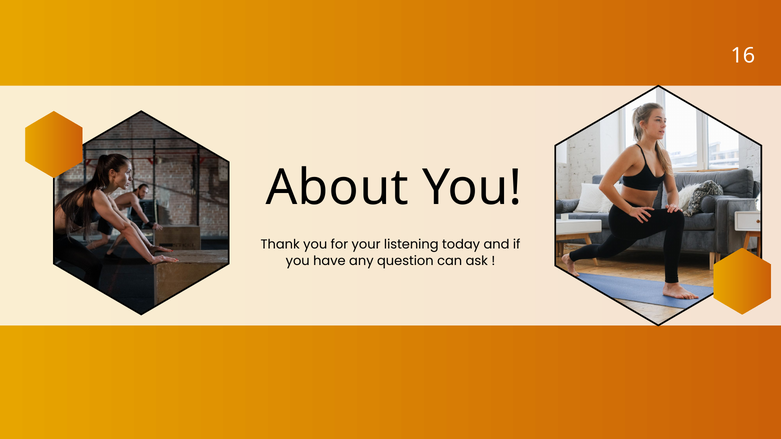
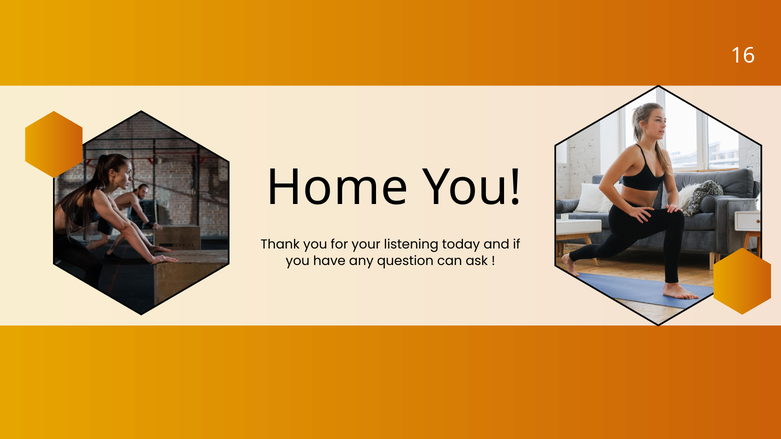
About: About -> Home
